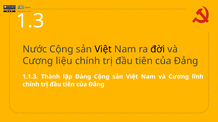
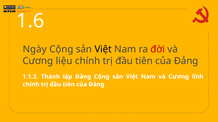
1.3: 1.3 -> 1.6
Nước: Nước -> Ngày
đời colour: black -> red
